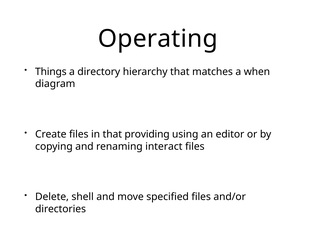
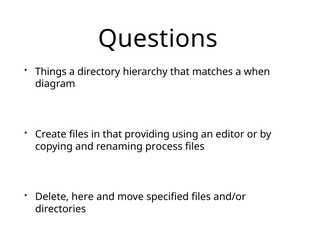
Operating: Operating -> Questions
interact: interact -> process
shell: shell -> here
